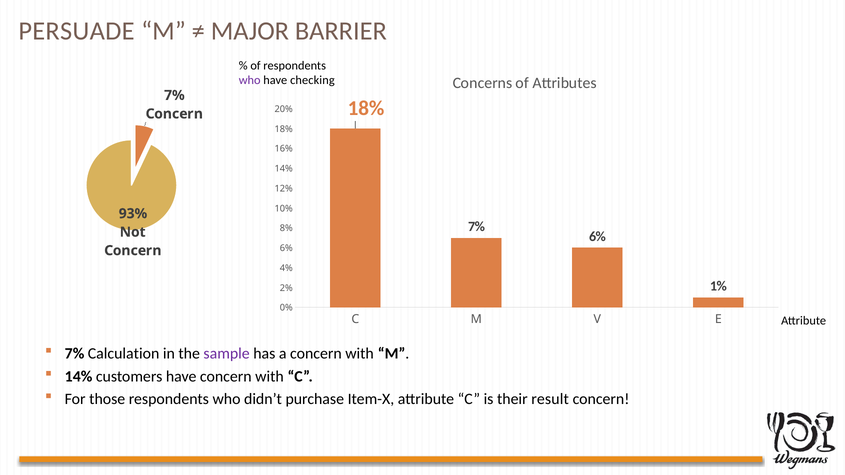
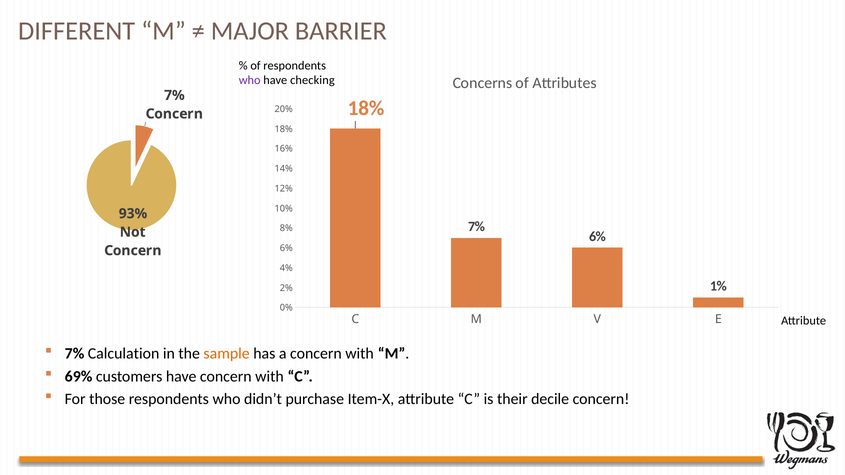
PERSUADE: PERSUADE -> DIFFERENT
sample colour: purple -> orange
14% at (79, 377): 14% -> 69%
result: result -> decile
